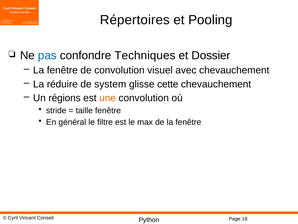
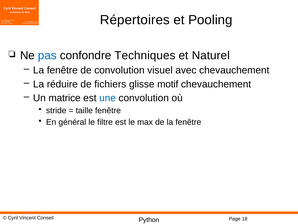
Dossier: Dossier -> Naturel
system: system -> fichiers
cette: cette -> motif
régions: régions -> matrice
une colour: orange -> blue
